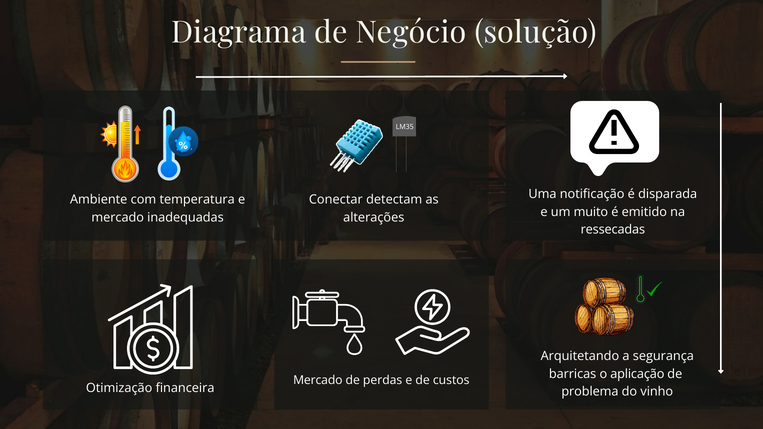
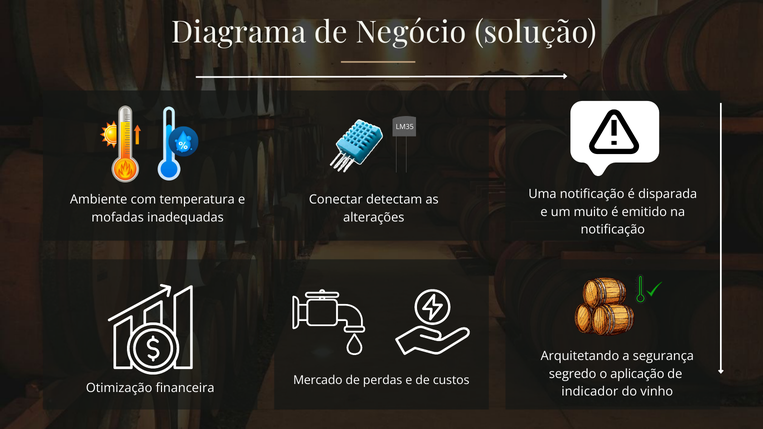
mercado at (118, 218): mercado -> mofadas
ressecadas at (613, 230): ressecadas -> notificação
barricas: barricas -> segredo
problema: problema -> indicador
